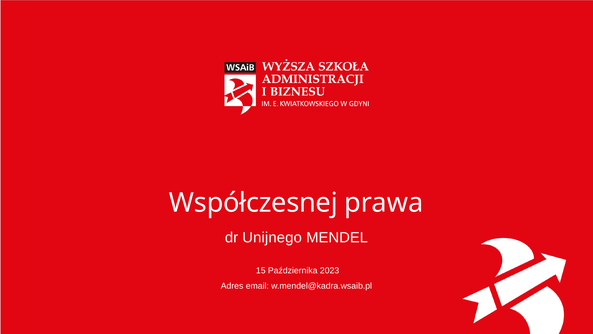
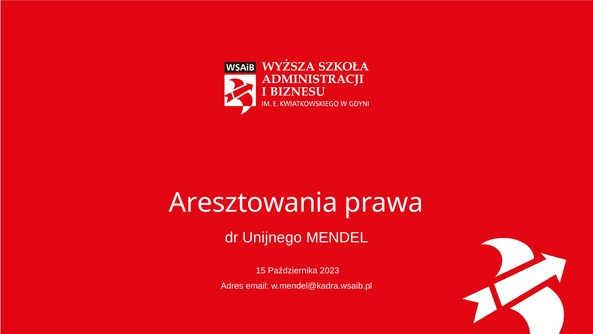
Współczesnej: Współczesnej -> Aresztowania
